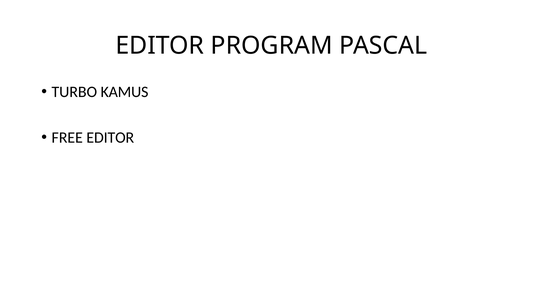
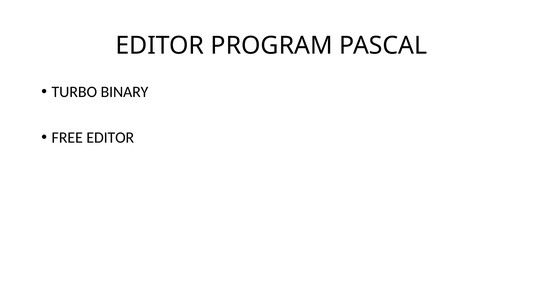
KAMUS: KAMUS -> BINARY
